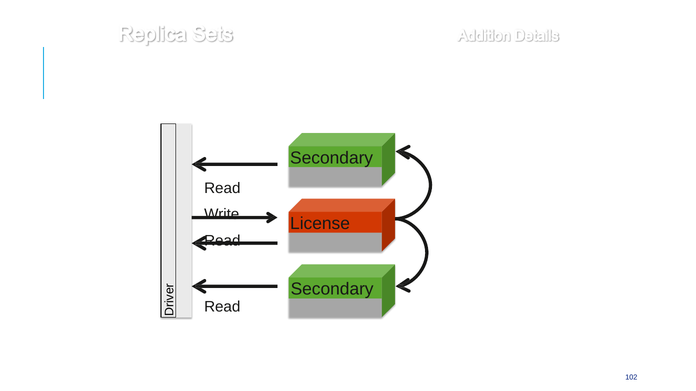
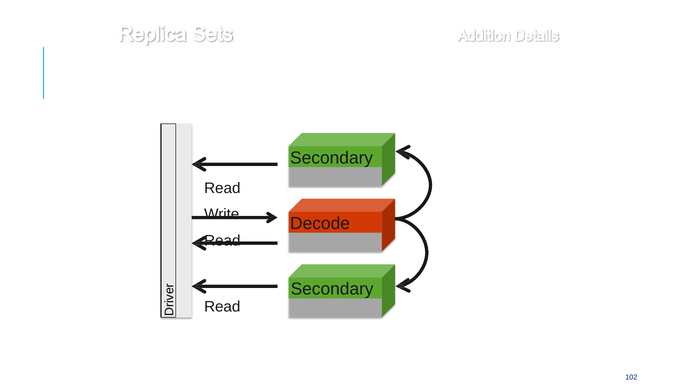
License: License -> Decode
